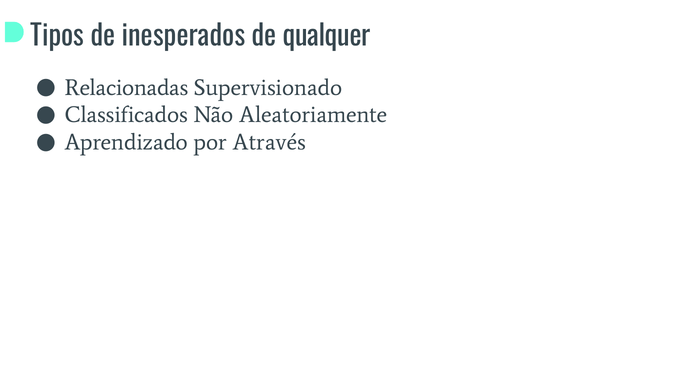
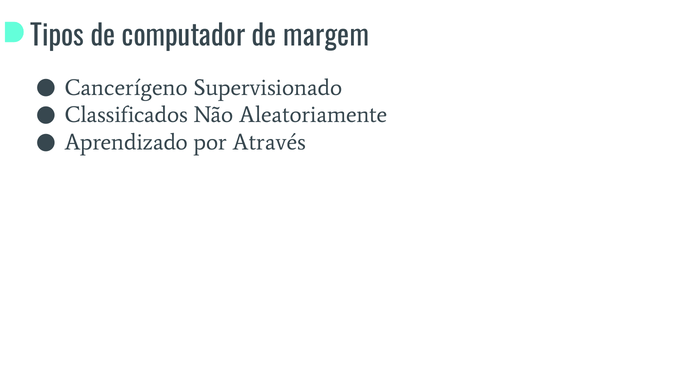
inesperados: inesperados -> computador
qualquer: qualquer -> margem
Relacionadas: Relacionadas -> Cancerígeno
